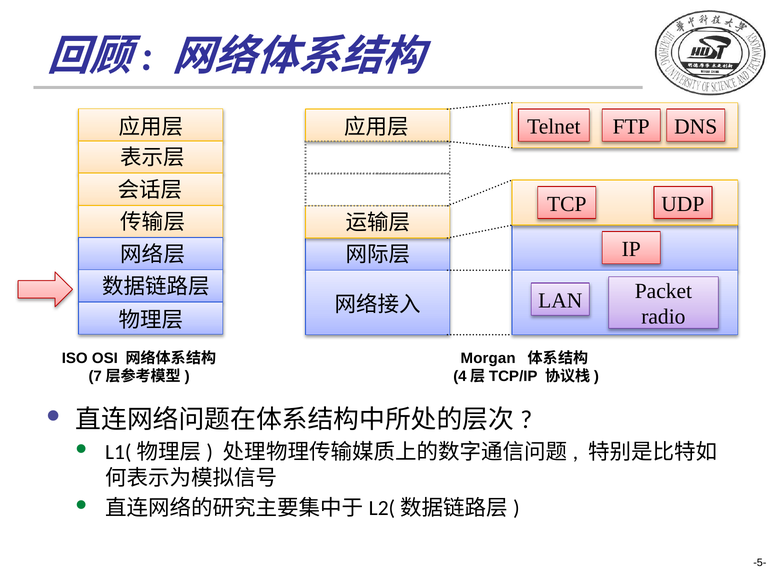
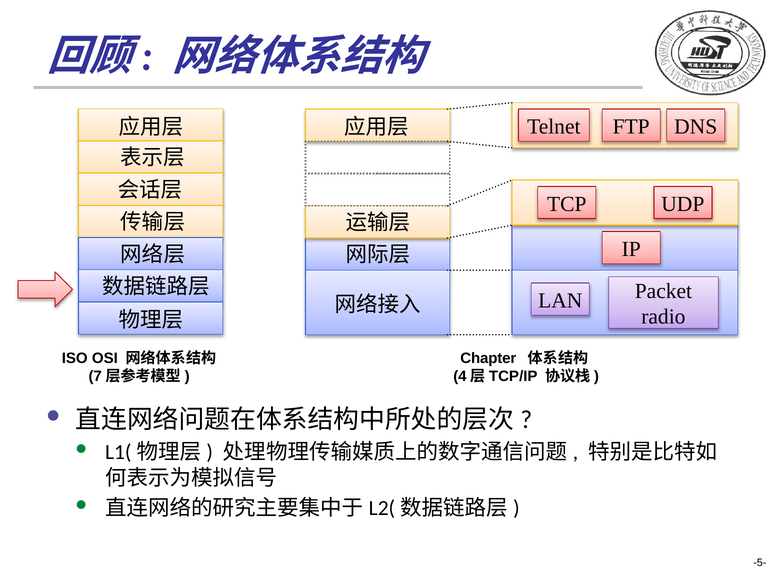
Morgan: Morgan -> Chapter
